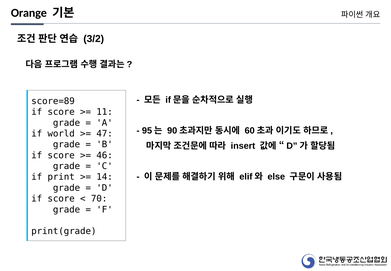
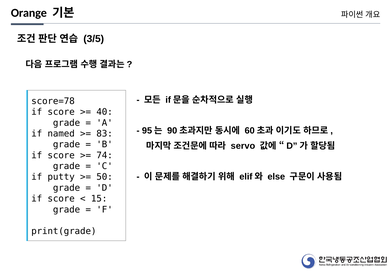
3/2: 3/2 -> 3/5
score=89: score=89 -> score=78
11: 11 -> 40
world: world -> named
47: 47 -> 83
insert: insert -> servo
46: 46 -> 74
print: print -> putty
14: 14 -> 50
70: 70 -> 15
